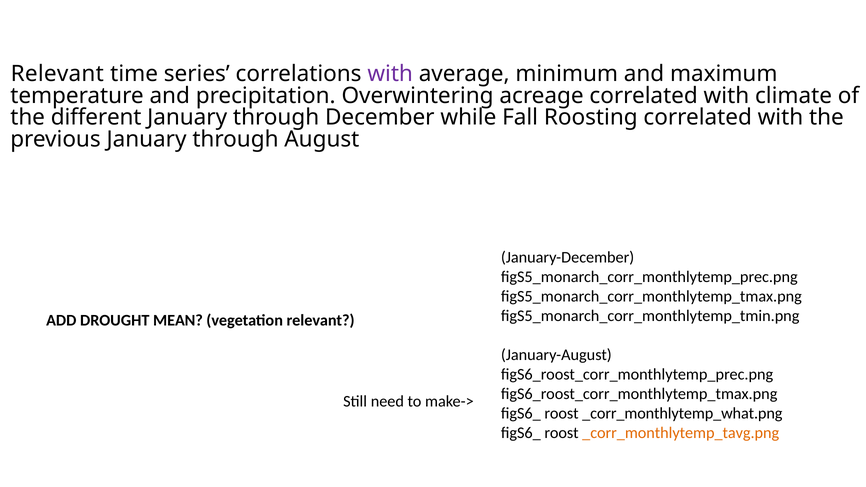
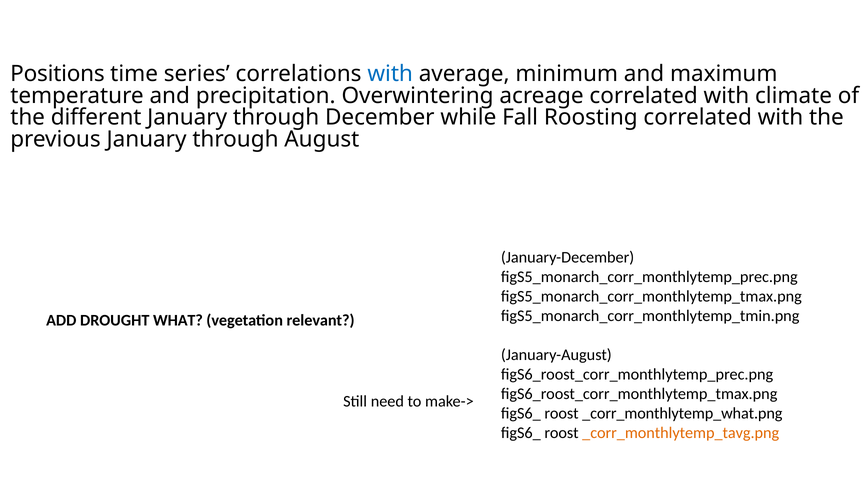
Relevant at (57, 74): Relevant -> Positions
with at (390, 74) colour: purple -> blue
MEAN: MEAN -> WHAT
